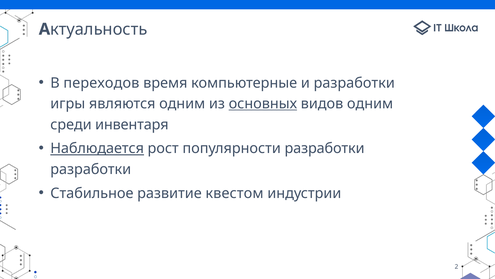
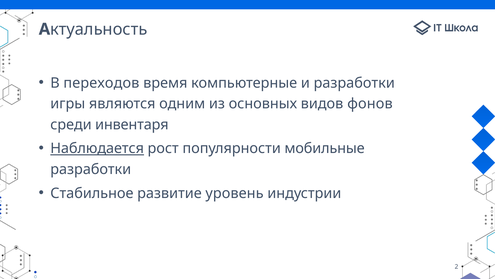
основных underline: present -> none
видов одним: одним -> фонов
популярности разработки: разработки -> мобильные
квестом: квестом -> уровень
